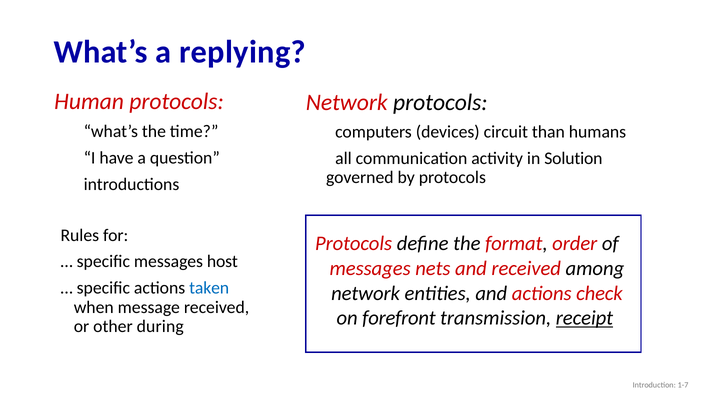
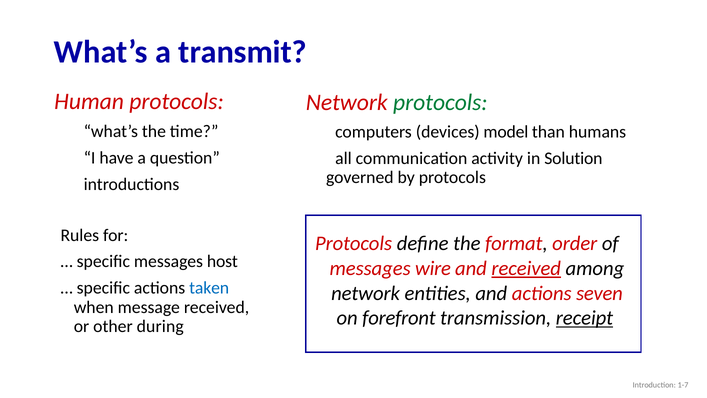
replying: replying -> transmit
protocols at (440, 102) colour: black -> green
circuit: circuit -> model
nets: nets -> wire
received at (526, 268) underline: none -> present
check: check -> seven
